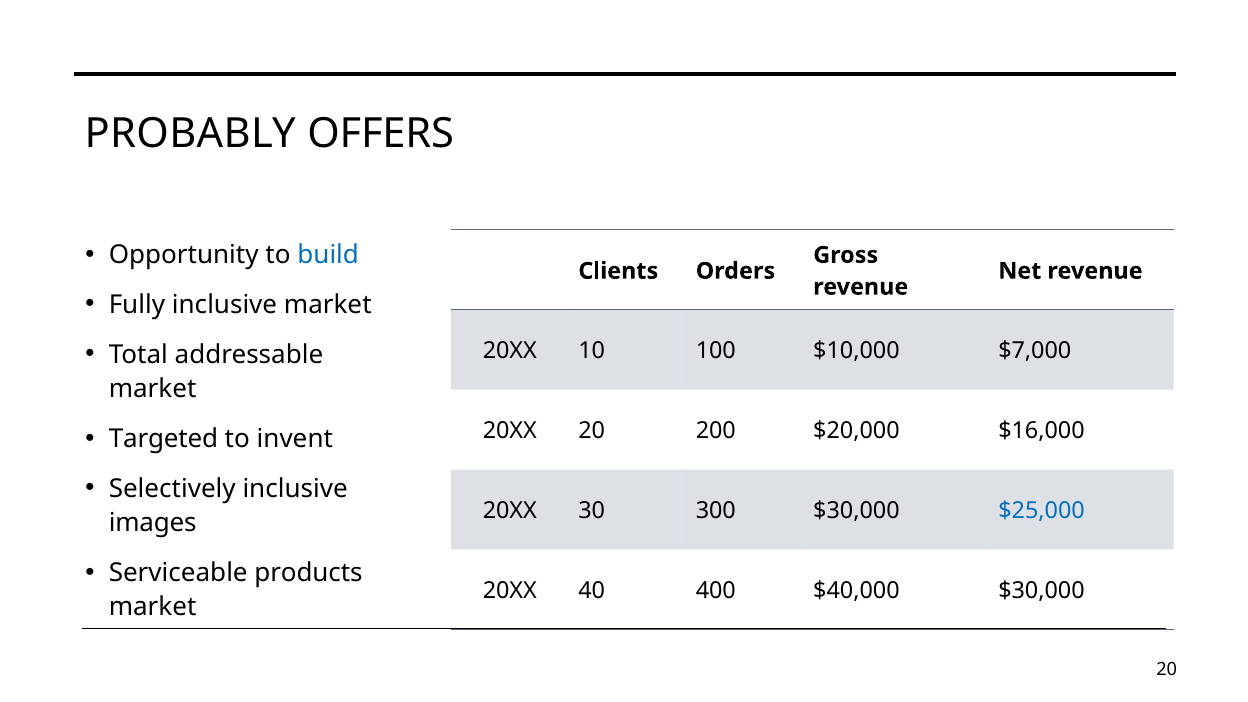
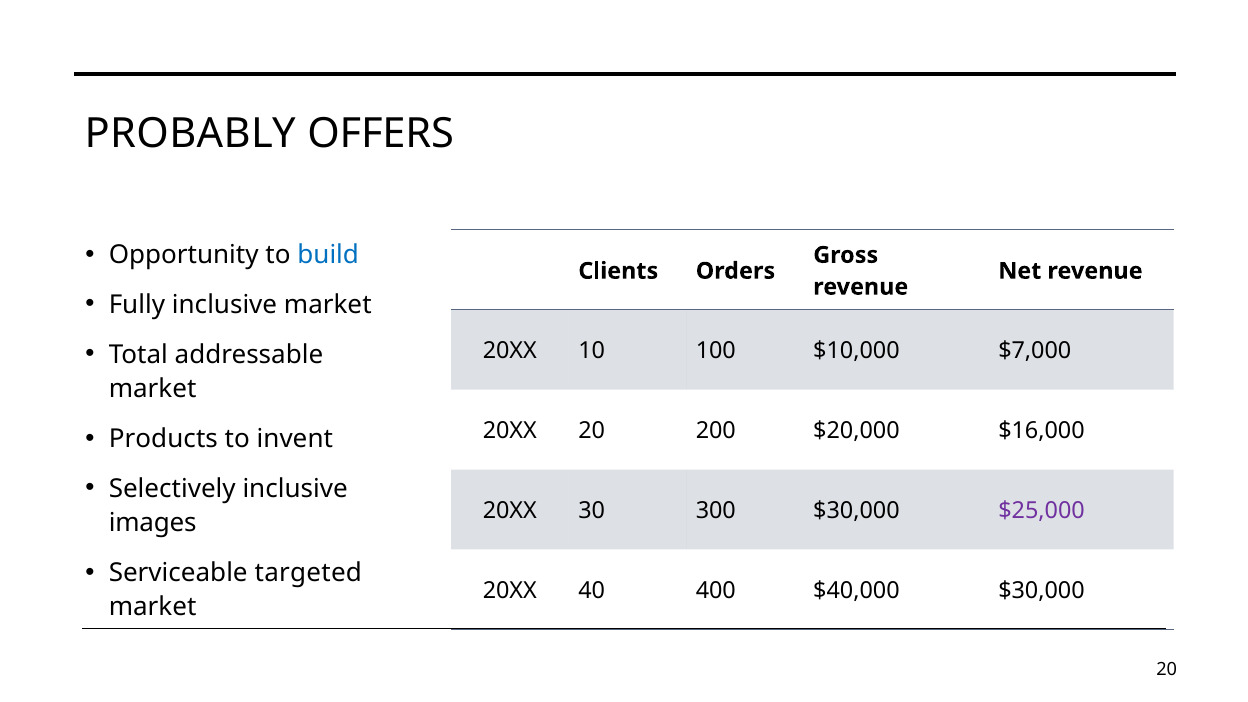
Targeted: Targeted -> Products
$25,000 colour: blue -> purple
products: products -> targeted
